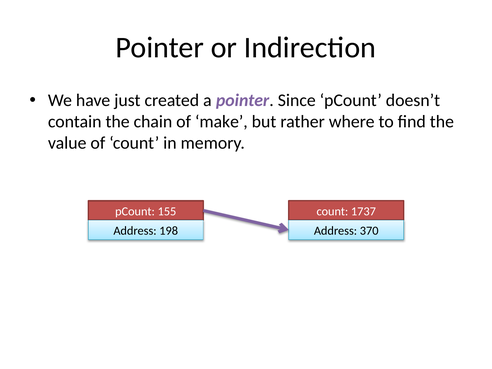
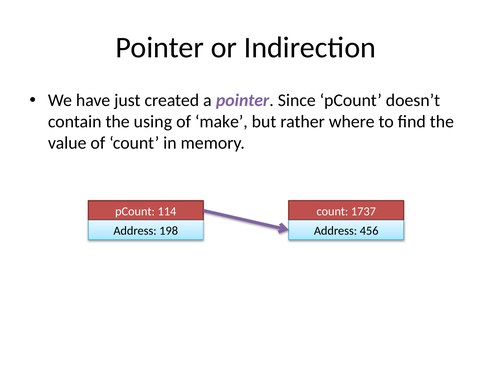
chain: chain -> using
155: 155 -> 114
370: 370 -> 456
